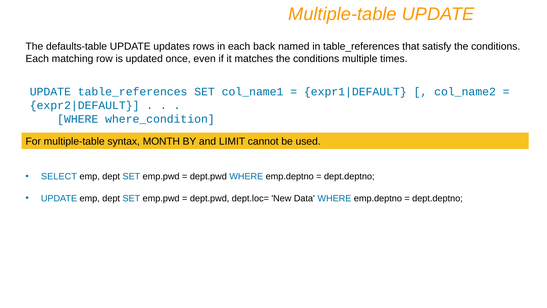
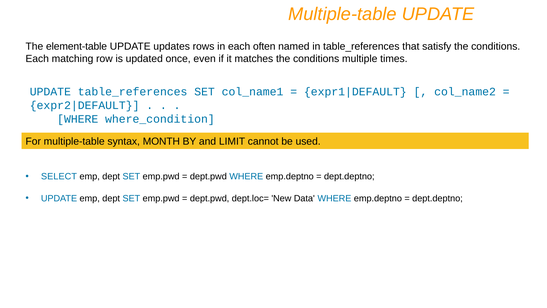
defaults-table: defaults-table -> element-table
back: back -> often
